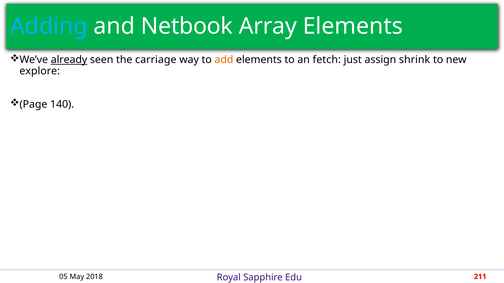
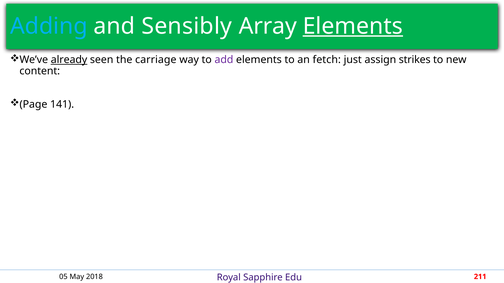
Netbook: Netbook -> Sensibly
Elements at (353, 26) underline: none -> present
add colour: orange -> purple
shrink: shrink -> strikes
explore: explore -> content
140: 140 -> 141
